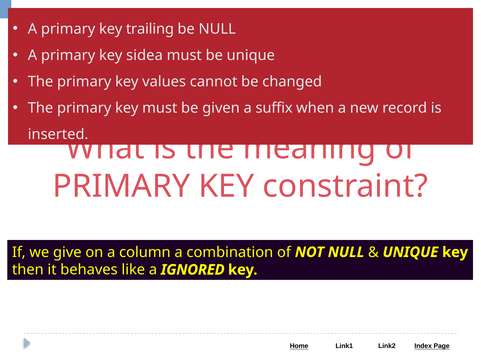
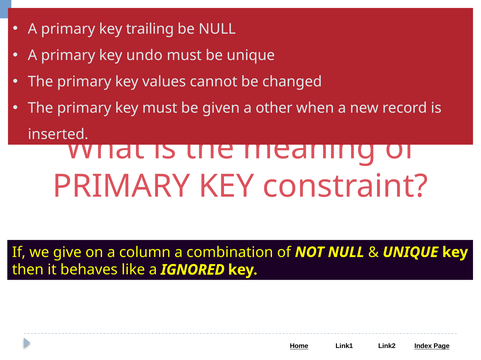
sidea: sidea -> undo
suffix: suffix -> other
